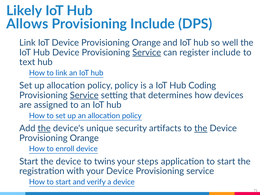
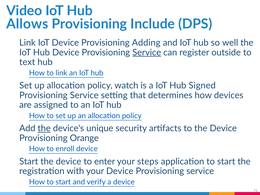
Likely: Likely -> Video
IoT Device Provisioning Orange: Orange -> Adding
register include: include -> outside
policy policy: policy -> watch
Coding: Coding -> Signed
Service at (84, 95) underline: present -> none
the at (201, 128) underline: present -> none
twins: twins -> enter
